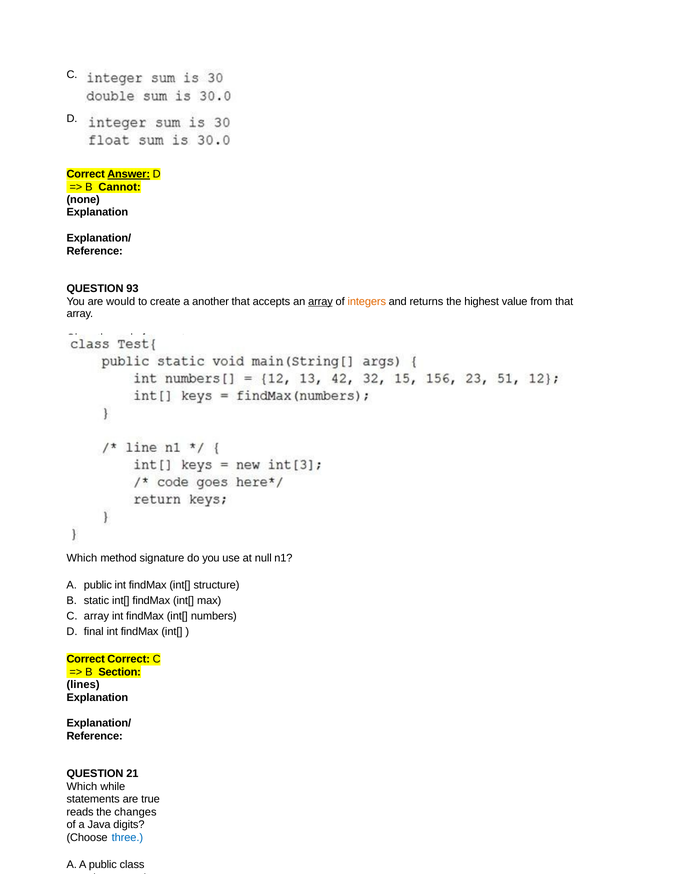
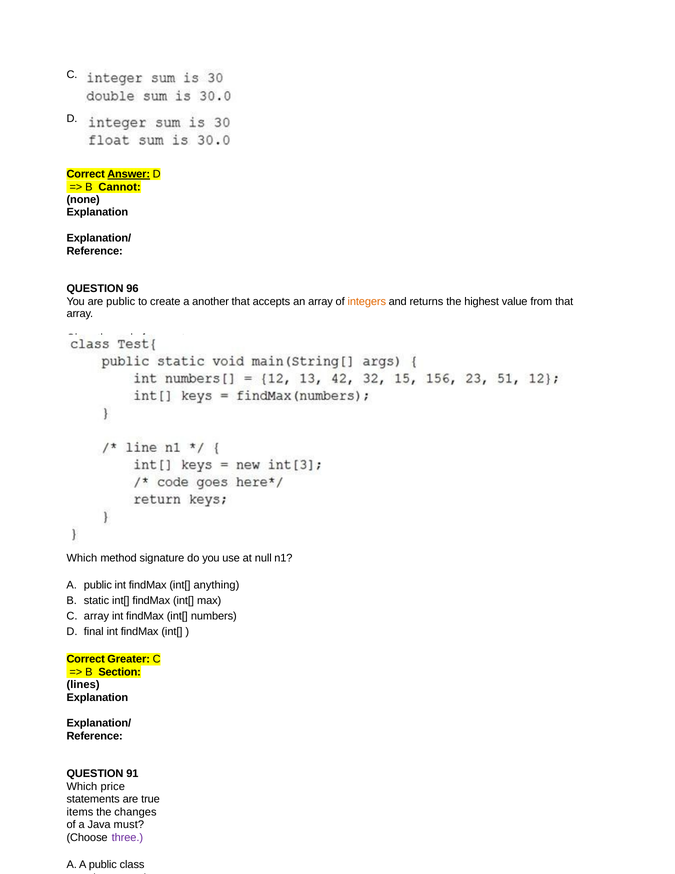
93: 93 -> 96
are would: would -> public
array at (320, 301) underline: present -> none
structure: structure -> anything
Correct Correct: Correct -> Greater
21: 21 -> 91
while: while -> price
reads: reads -> items
Java digits: digits -> must
three colour: blue -> purple
